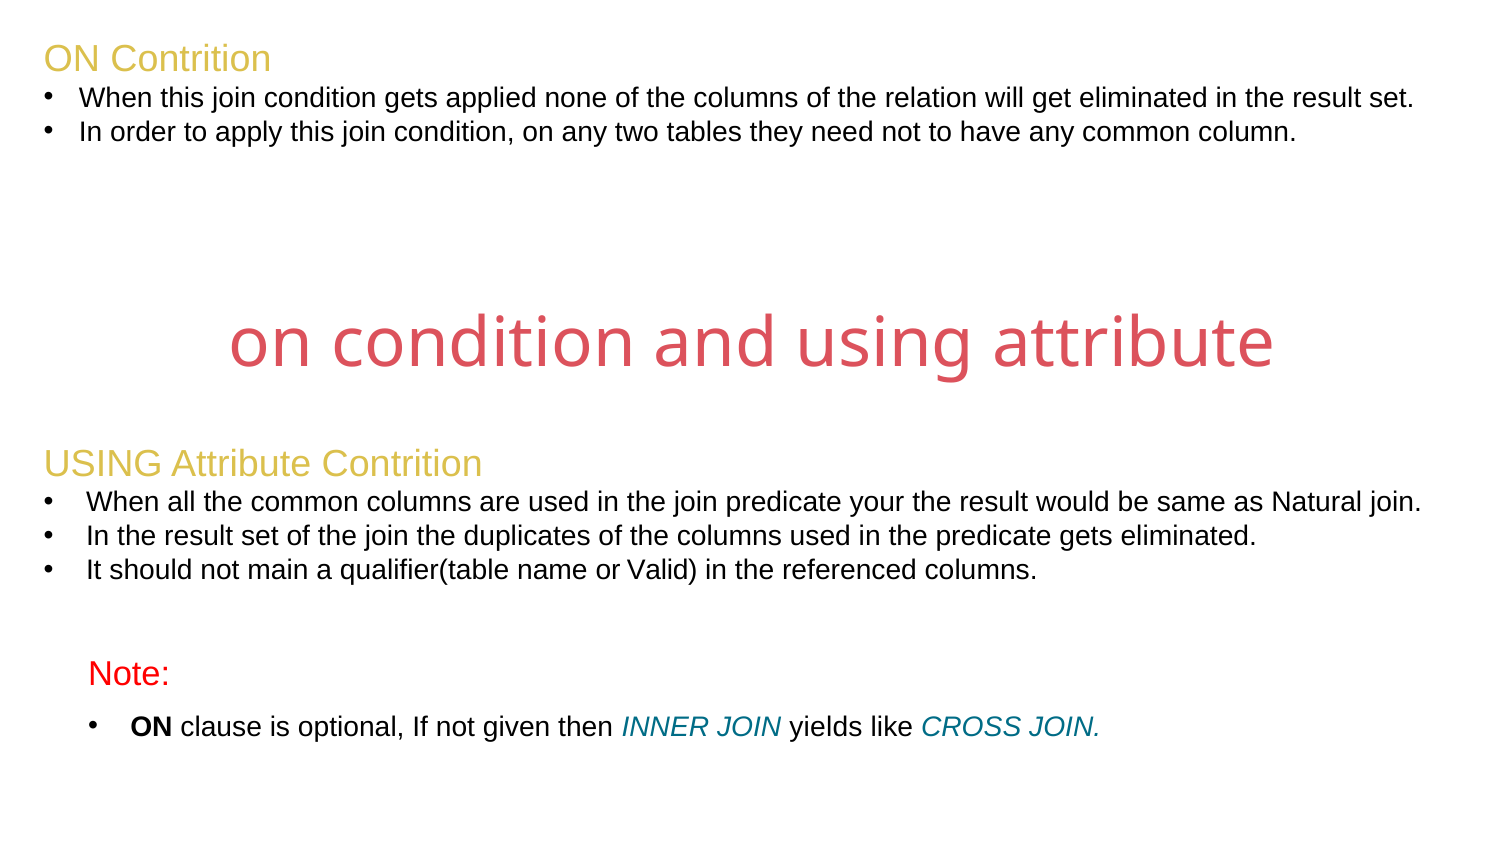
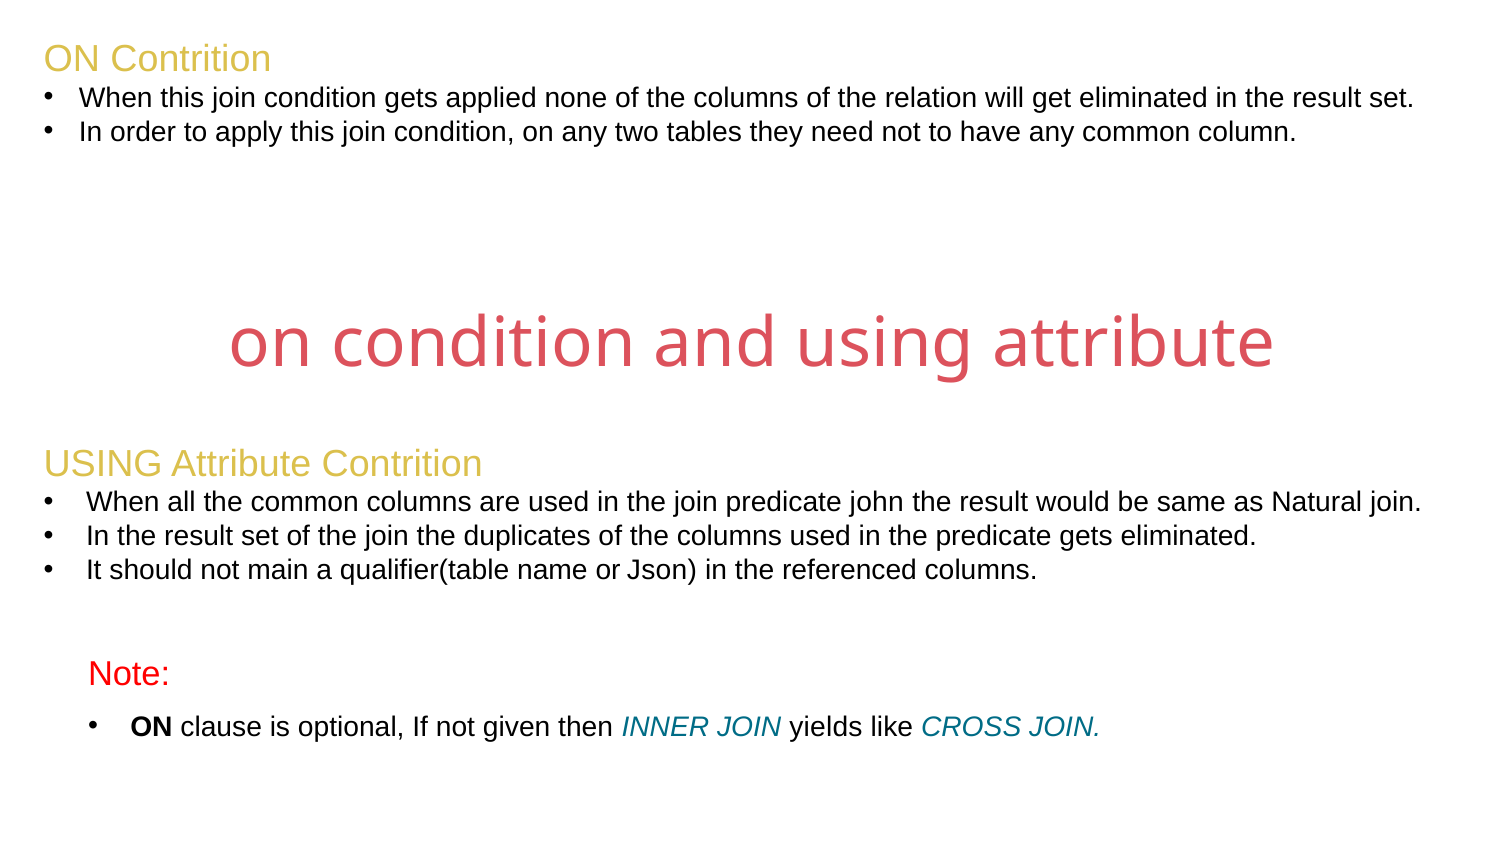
your: your -> john
Valid: Valid -> Json
